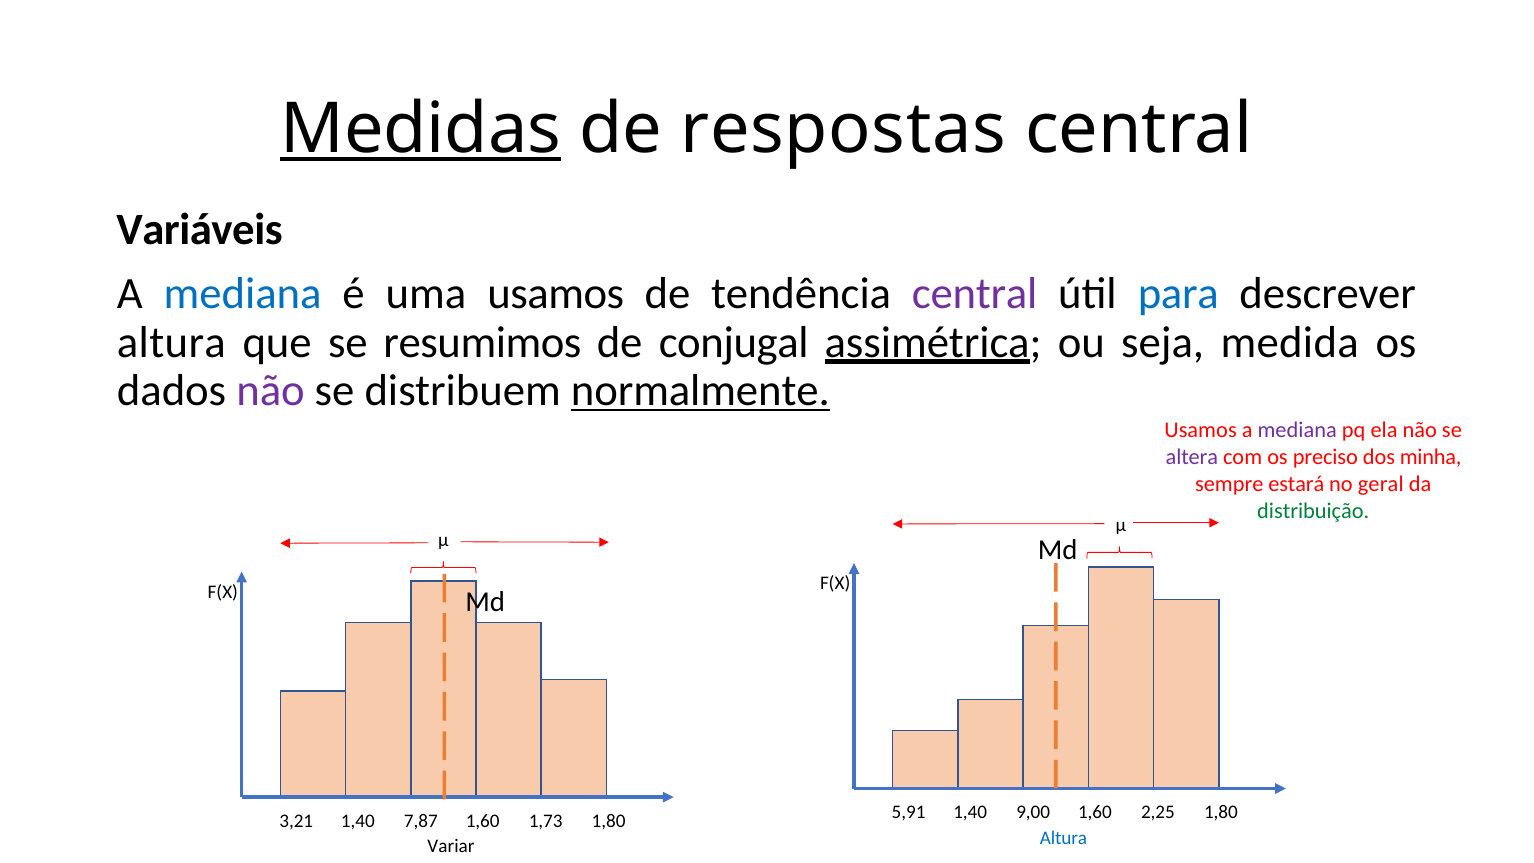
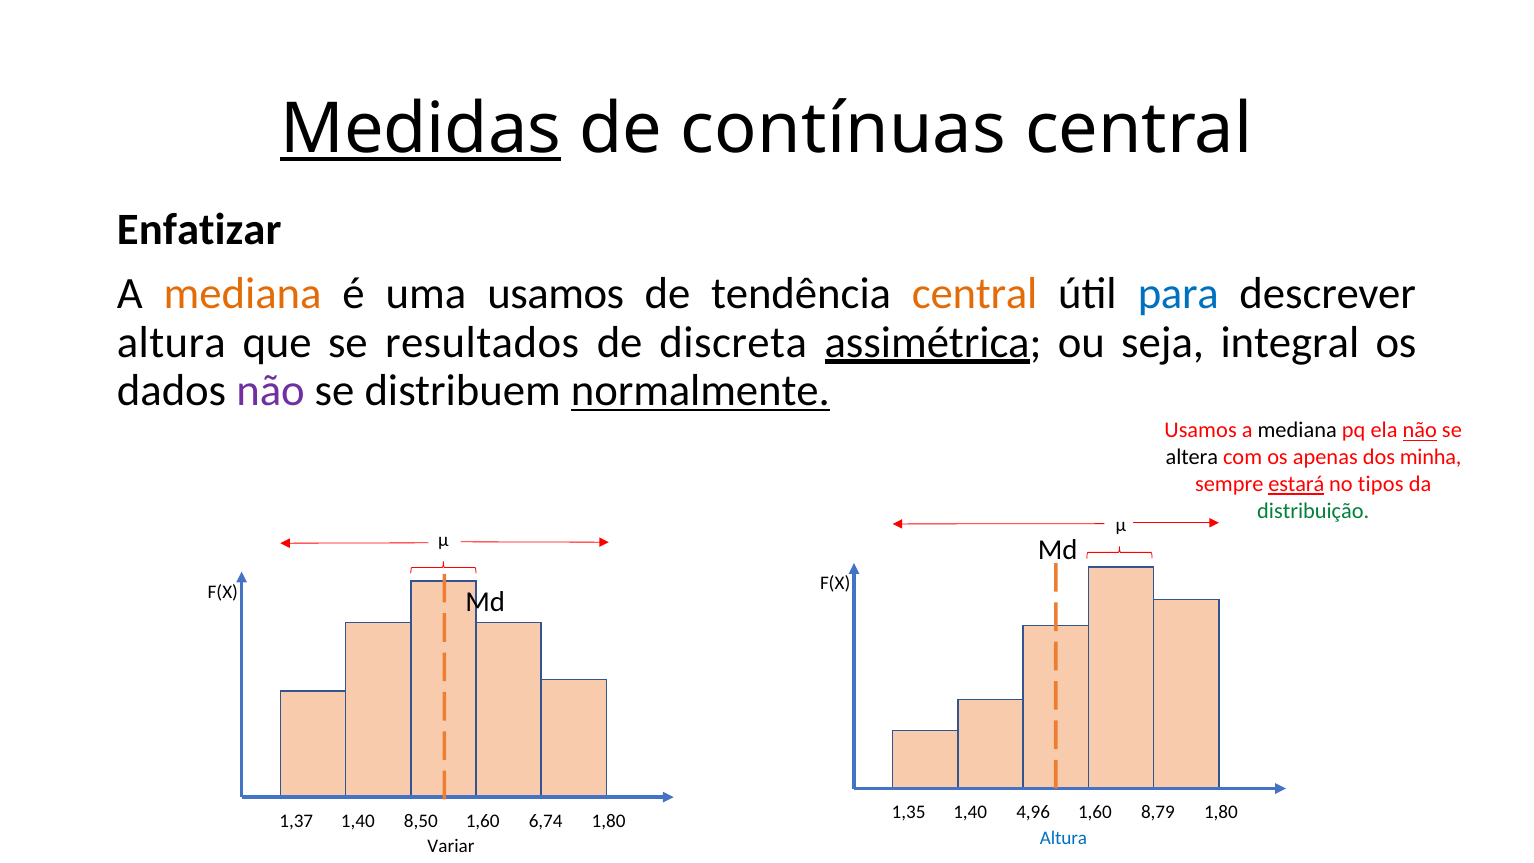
respostas: respostas -> contínuas
Variáveis: Variáveis -> Enfatizar
mediana at (243, 294) colour: blue -> orange
central at (975, 294) colour: purple -> orange
resumimos: resumimos -> resultados
conjugal: conjugal -> discreta
medida: medida -> integral
mediana at (1297, 431) colour: purple -> black
não at (1420, 431) underline: none -> present
altera colour: purple -> black
preciso: preciso -> apenas
estará underline: none -> present
geral: geral -> tipos
5,91: 5,91 -> 1,35
9,00: 9,00 -> 4,96
2,25: 2,25 -> 8,79
3,21: 3,21 -> 1,37
7,87: 7,87 -> 8,50
1,73: 1,73 -> 6,74
